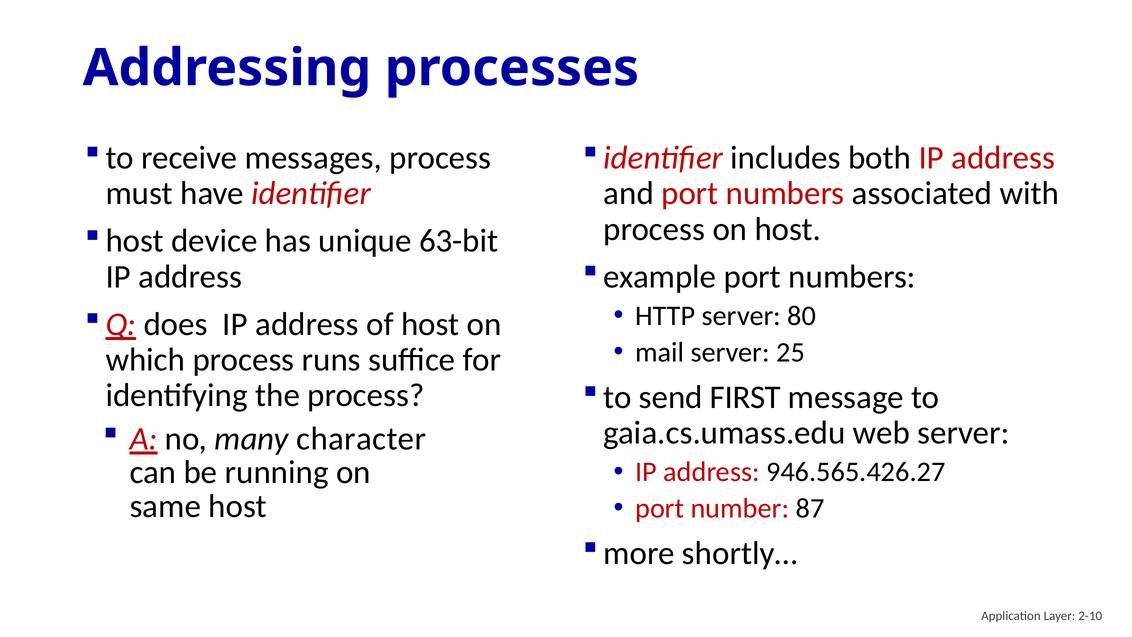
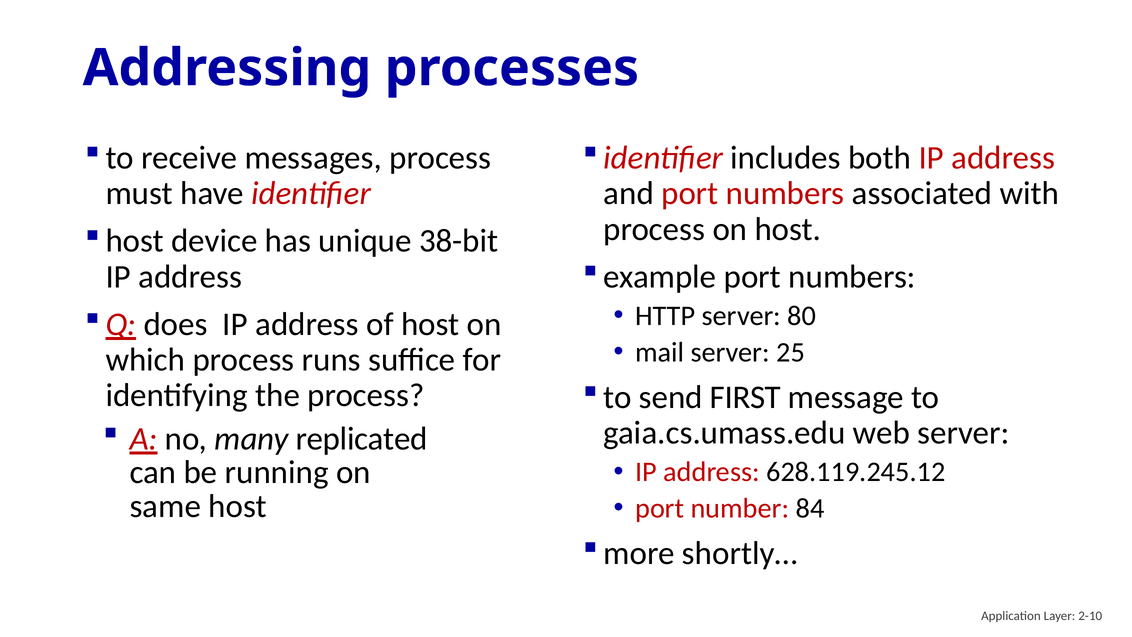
63-bit: 63-bit -> 38-bit
character: character -> replicated
946.565.426.27: 946.565.426.27 -> 628.119.245.12
87: 87 -> 84
